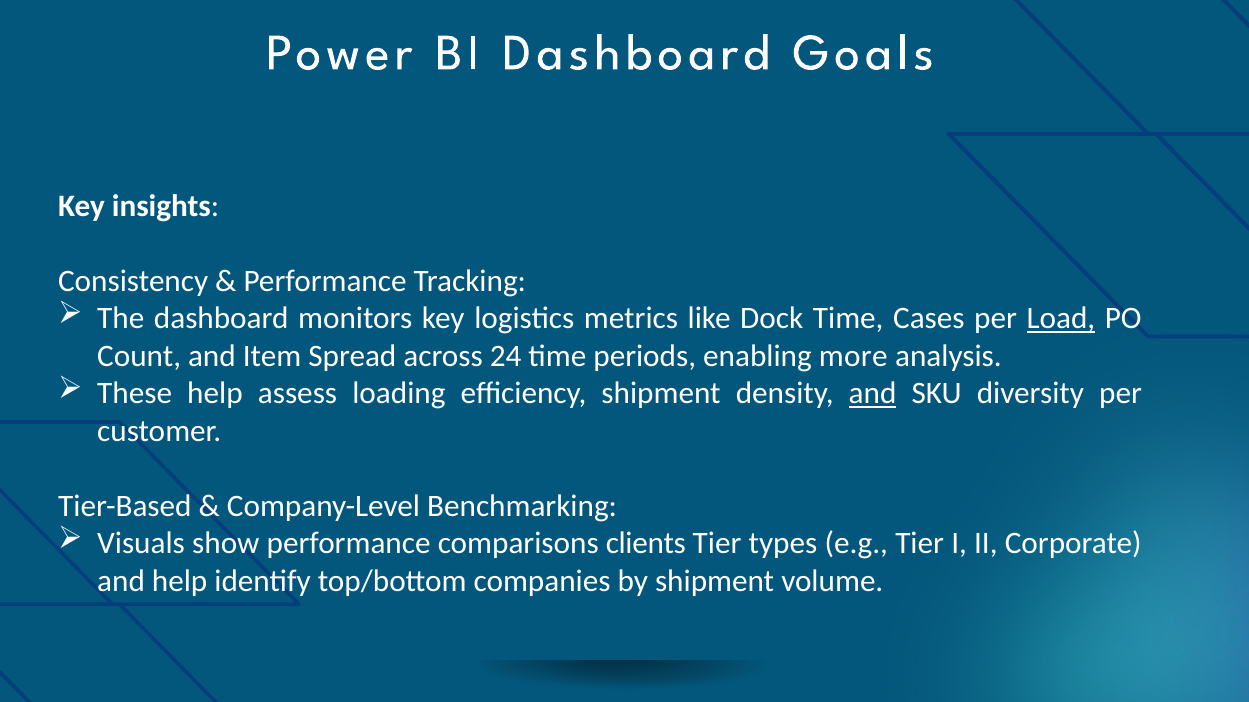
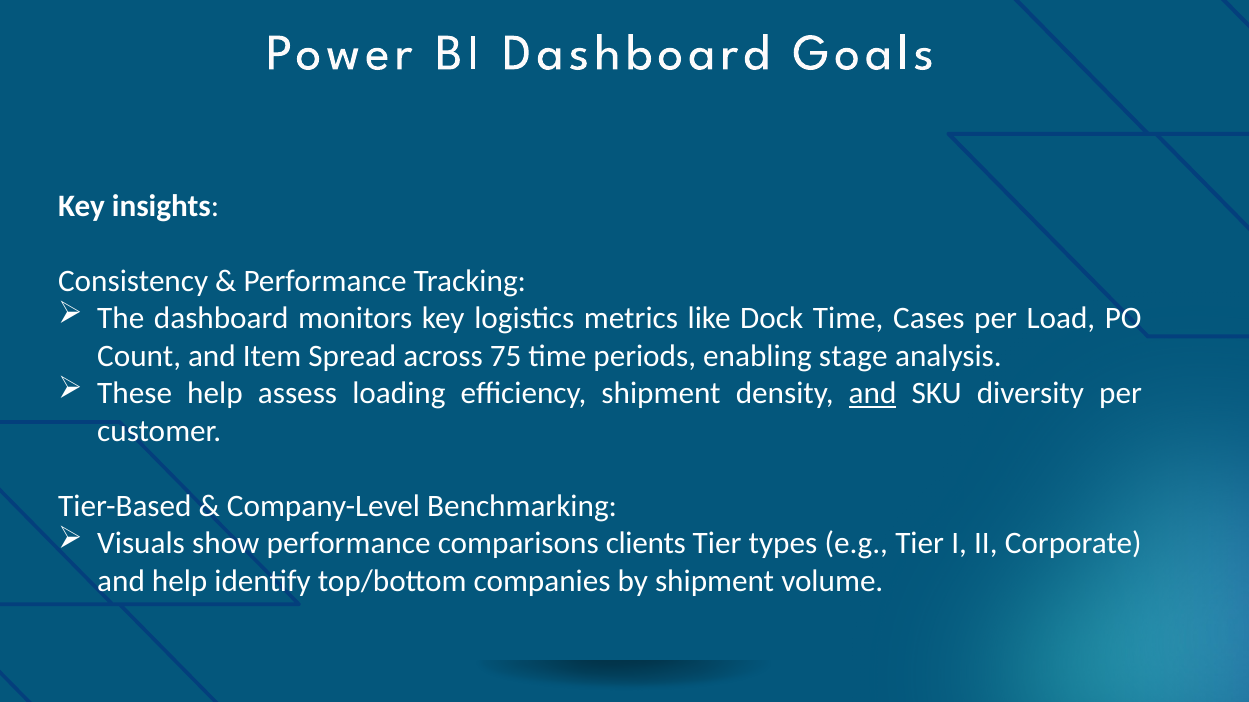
Load underline: present -> none
24: 24 -> 75
more: more -> stage
